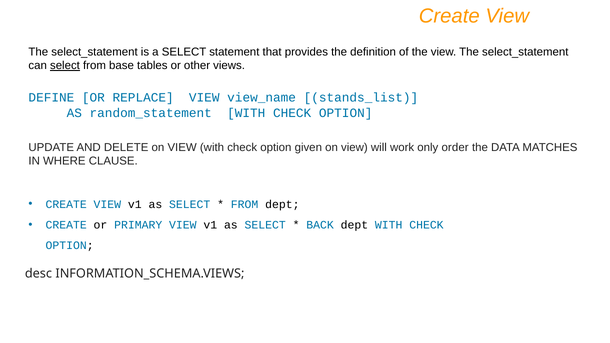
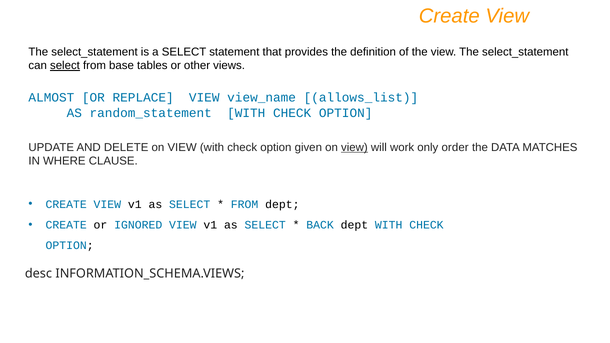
DEFINE: DEFINE -> ALMOST
stands_list: stands_list -> allows_list
view at (354, 147) underline: none -> present
PRIMARY: PRIMARY -> IGNORED
